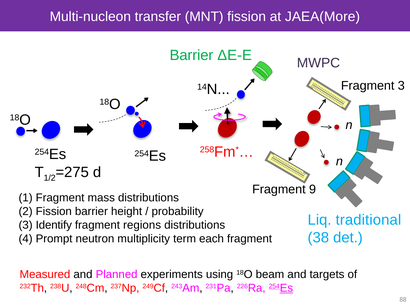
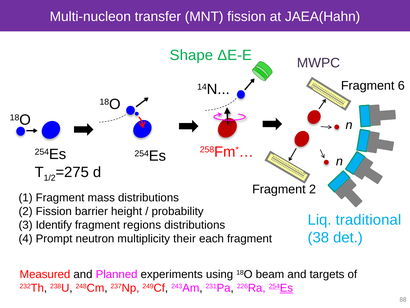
JAEA(More: JAEA(More -> JAEA(Hahn
Barrier at (191, 55): Barrier -> Shape
3 at (401, 86): 3 -> 6
Fragment 9: 9 -> 2
term: term -> their
